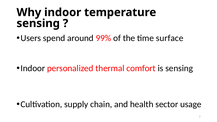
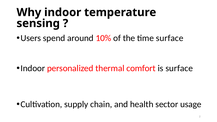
99%: 99% -> 10%
is sensing: sensing -> surface
